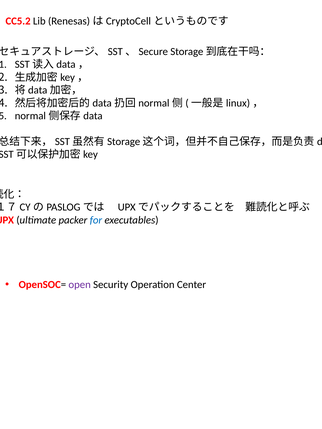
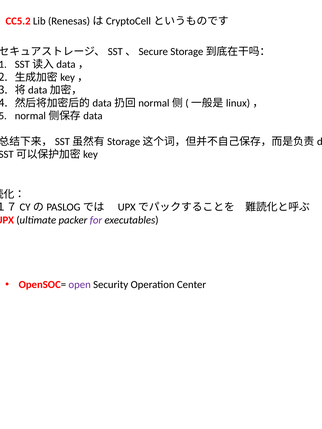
for colour: blue -> purple
